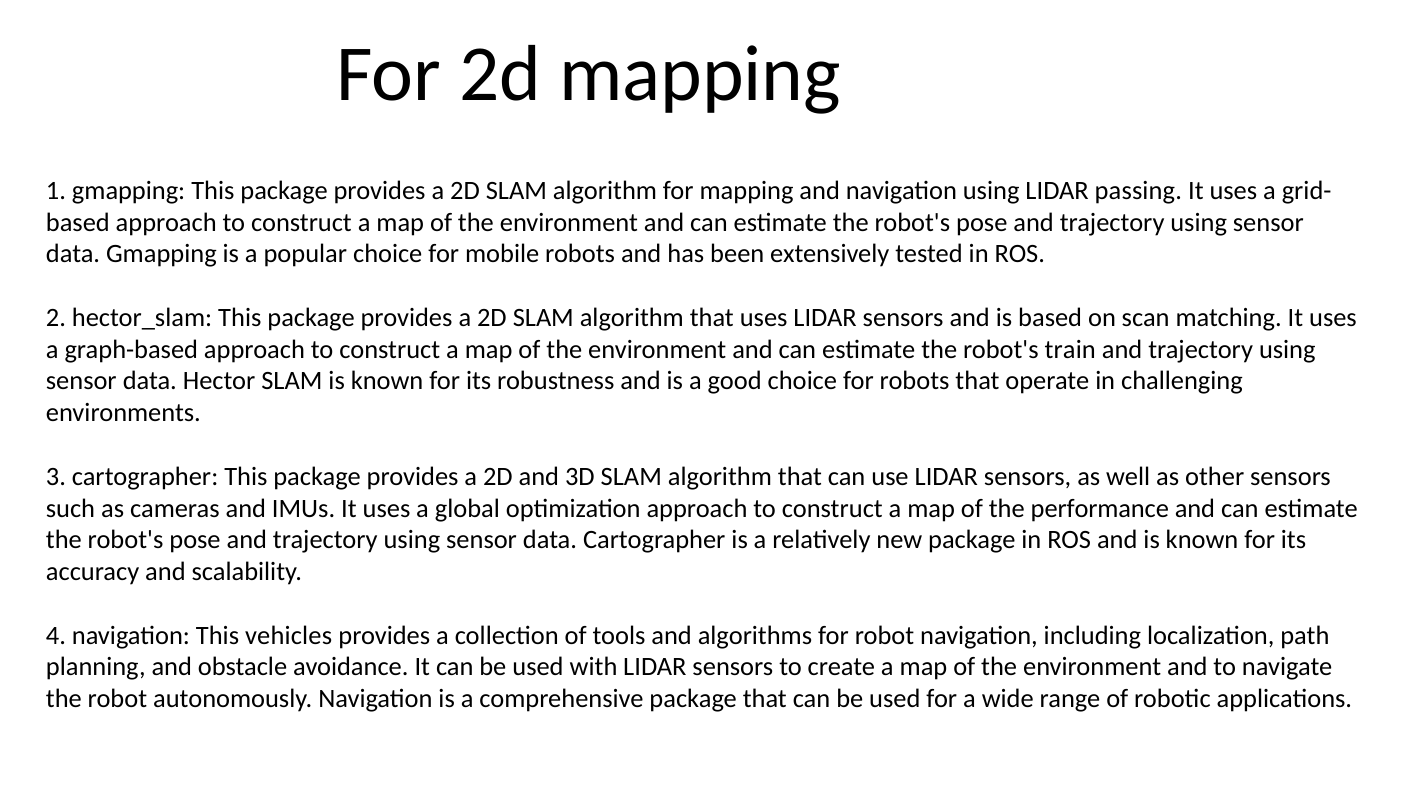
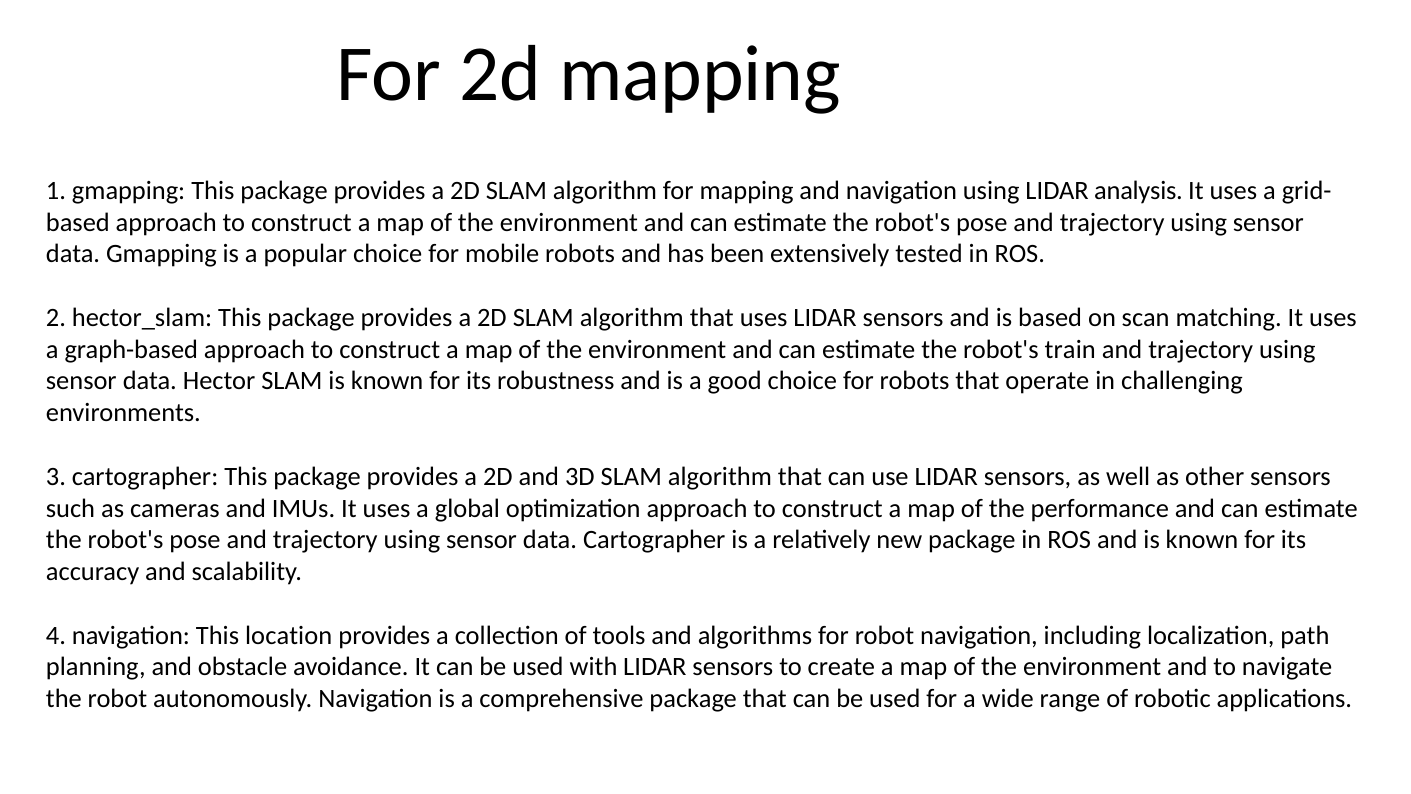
passing: passing -> analysis
vehicles: vehicles -> location
